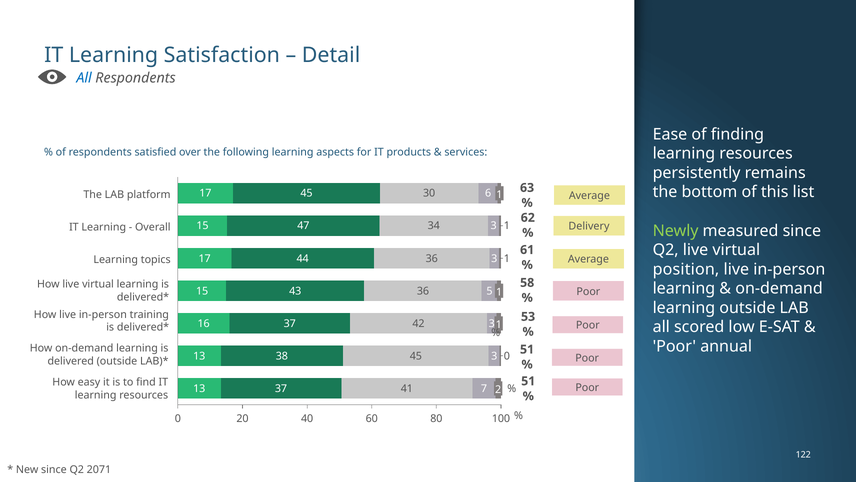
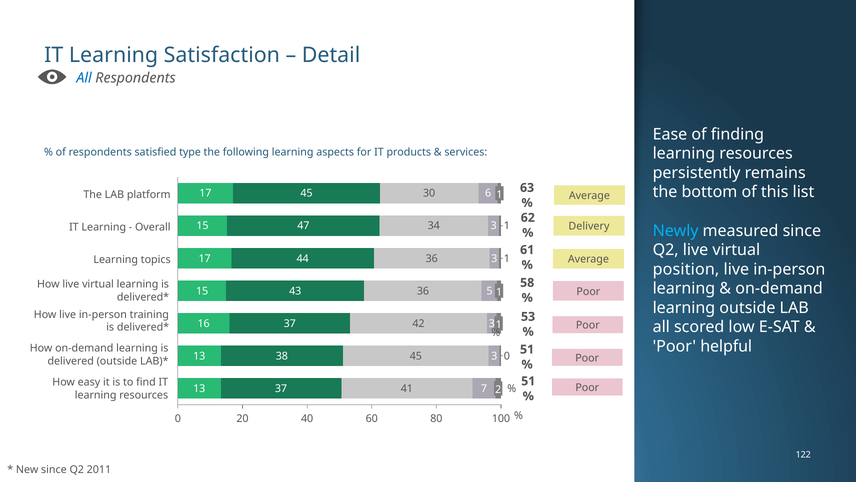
over: over -> type
Newly colour: light green -> light blue
annual: annual -> helpful
2071: 2071 -> 2011
